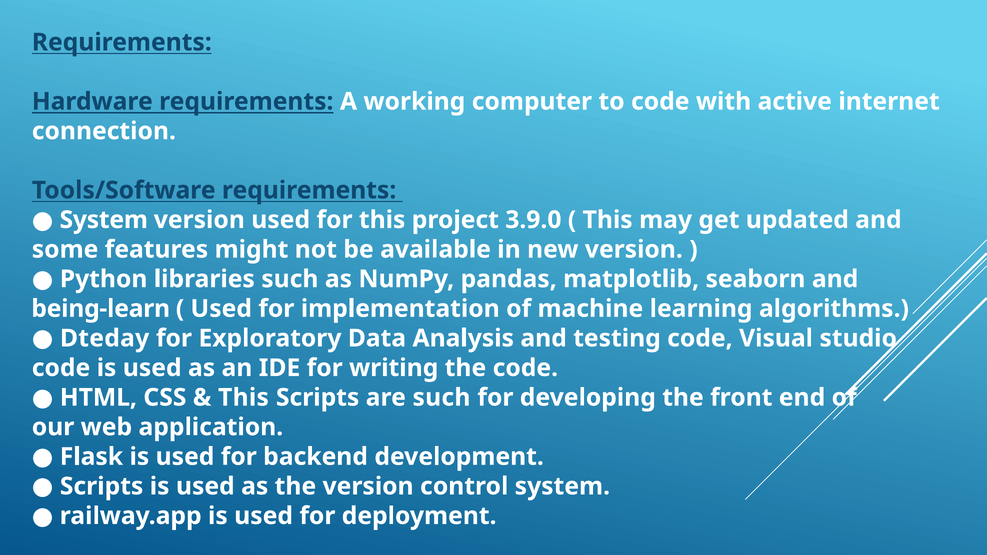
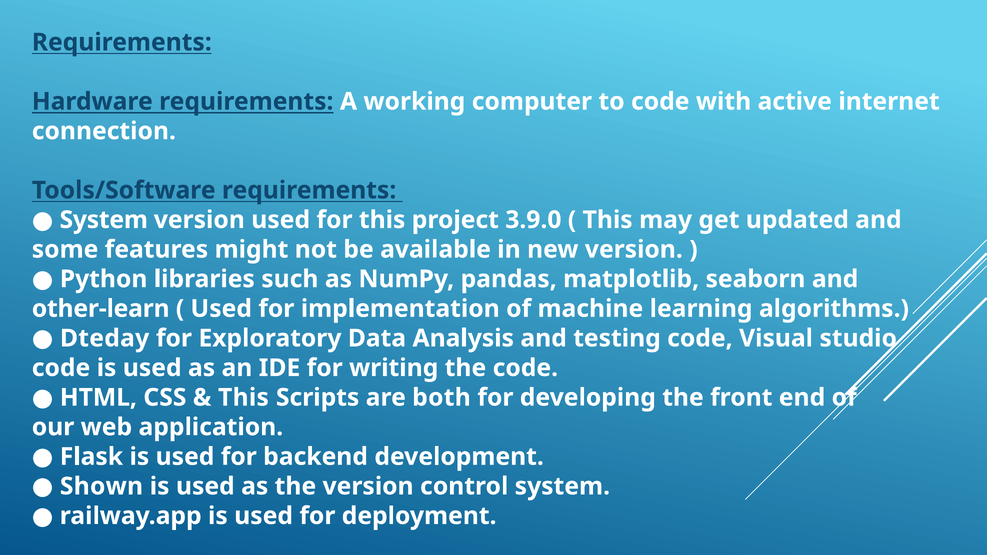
being-learn: being-learn -> other-learn
are such: such -> both
Scripts at (102, 486): Scripts -> Shown
